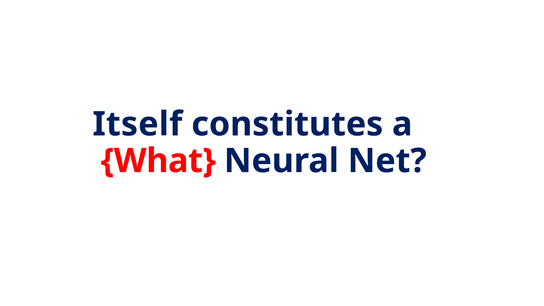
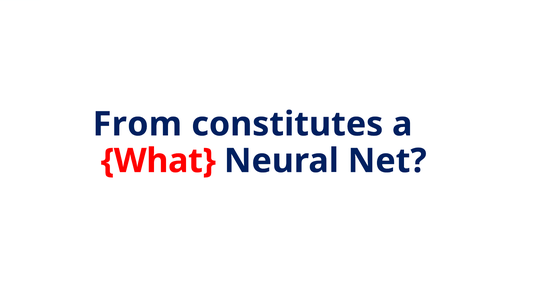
Itself: Itself -> From
